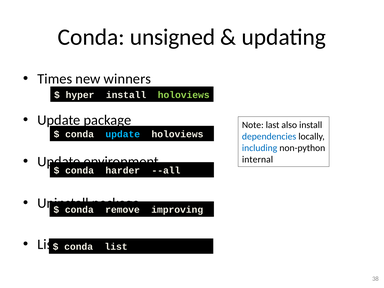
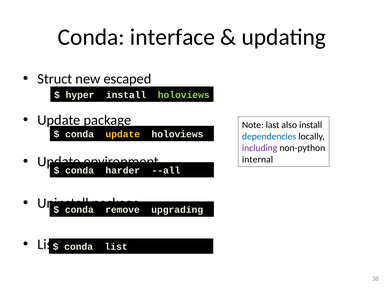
unsigned: unsigned -> interface
Times: Times -> Struct
winners: winners -> escaped
update at (123, 134) colour: light blue -> yellow
including colour: blue -> purple
improving: improving -> upgrading
